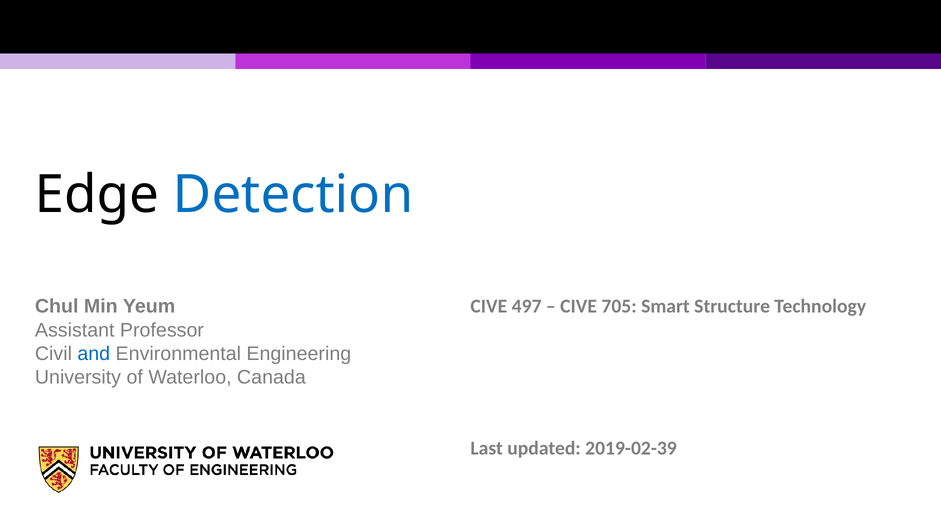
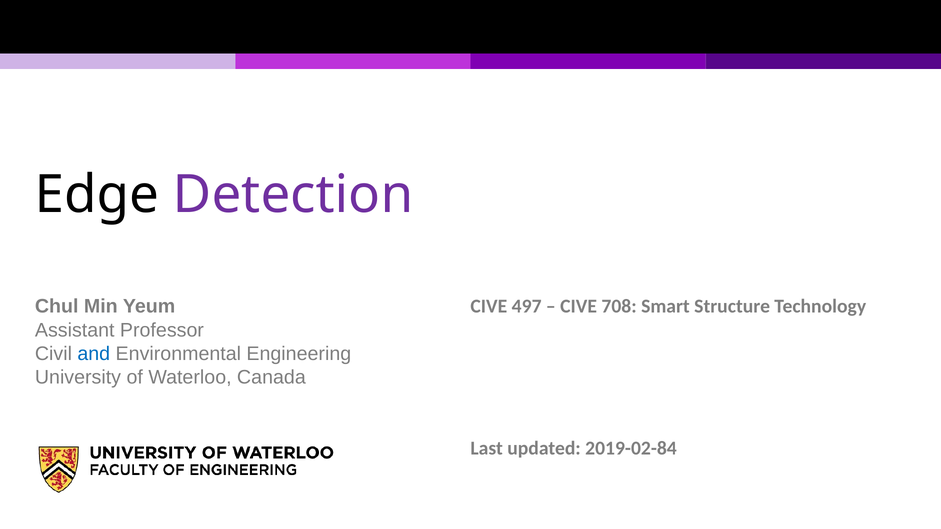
Detection colour: blue -> purple
705: 705 -> 708
2019-02-39: 2019-02-39 -> 2019-02-84
